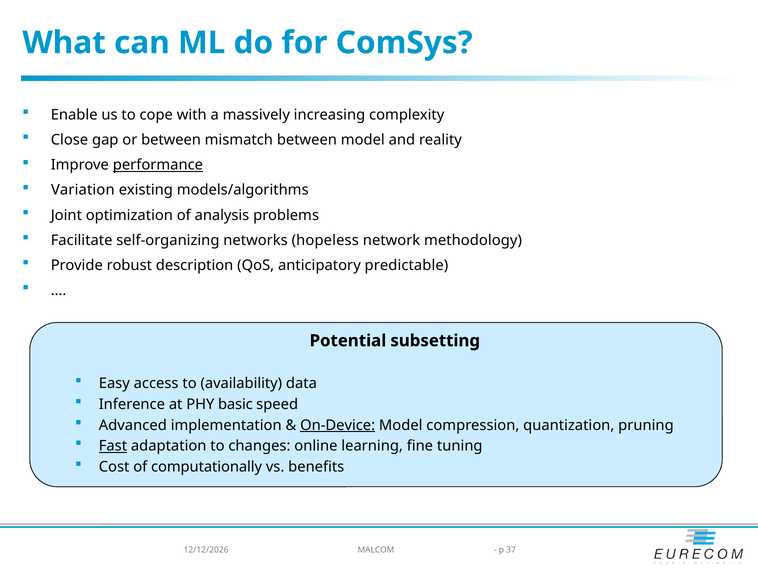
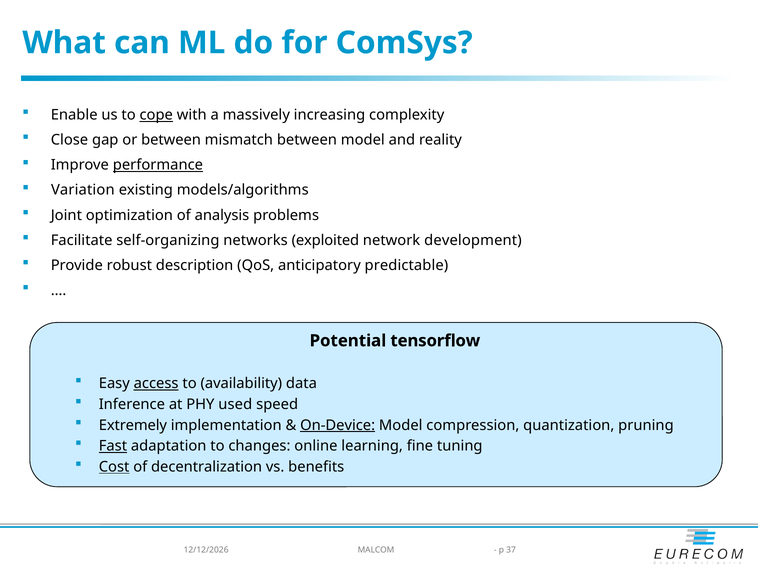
cope underline: none -> present
hopeless: hopeless -> exploited
methodology: methodology -> development
subsetting: subsetting -> tensorflow
access underline: none -> present
basic: basic -> used
Advanced: Advanced -> Extremely
Cost underline: none -> present
computationally: computationally -> decentralization
